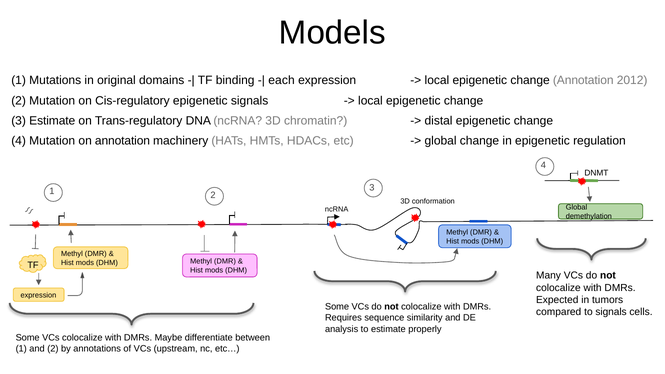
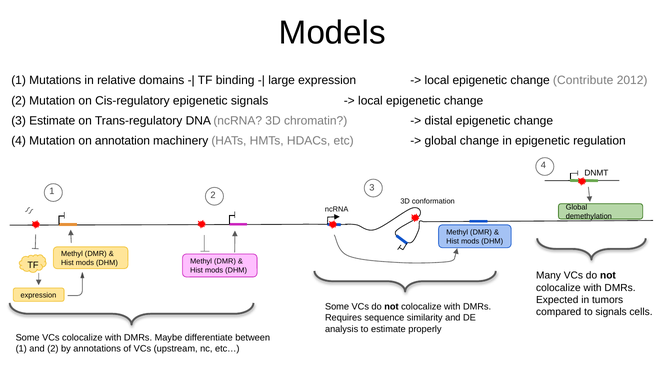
original: original -> relative
each: each -> large
change Annotation: Annotation -> Contribute
